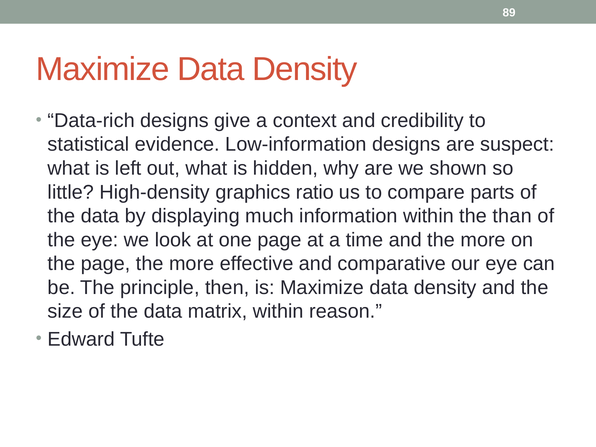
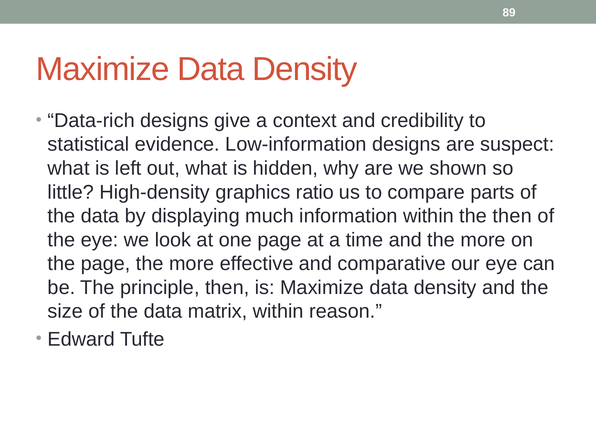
the than: than -> then
